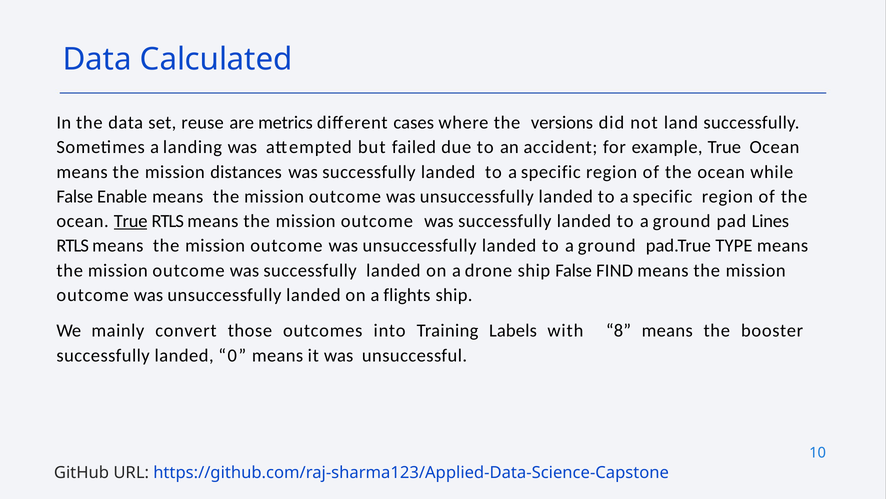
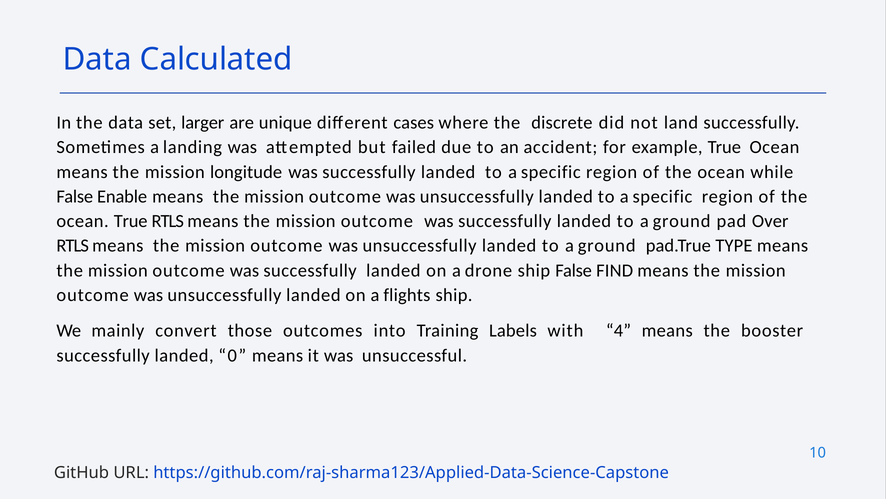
reuse: reuse -> larger
metrics: metrics -> unique
versions: versions -> discrete
distances: distances -> longitude
True at (131, 221) underline: present -> none
Lines: Lines -> Over
8: 8 -> 4
